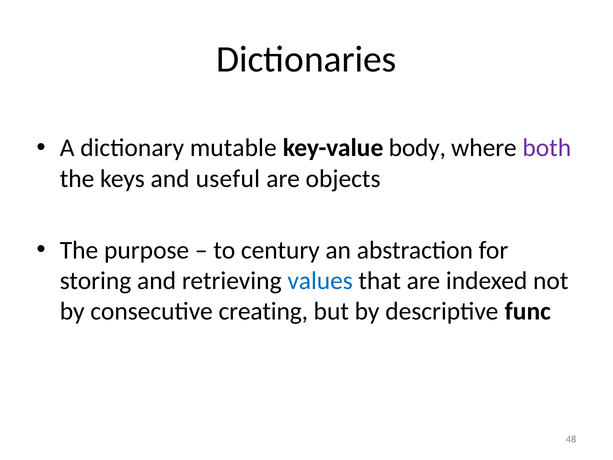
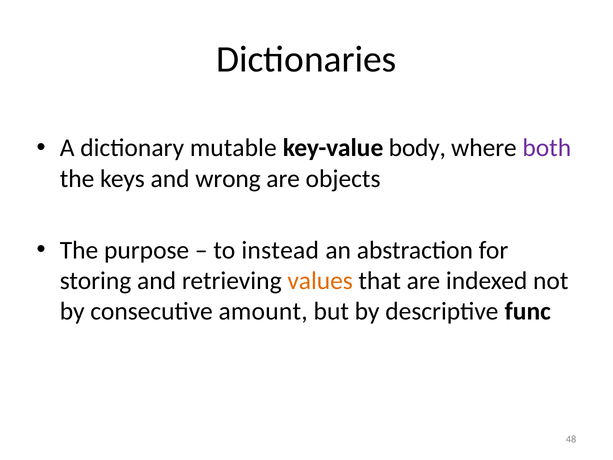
useful: useful -> wrong
century: century -> instead
values colour: blue -> orange
creating: creating -> amount
